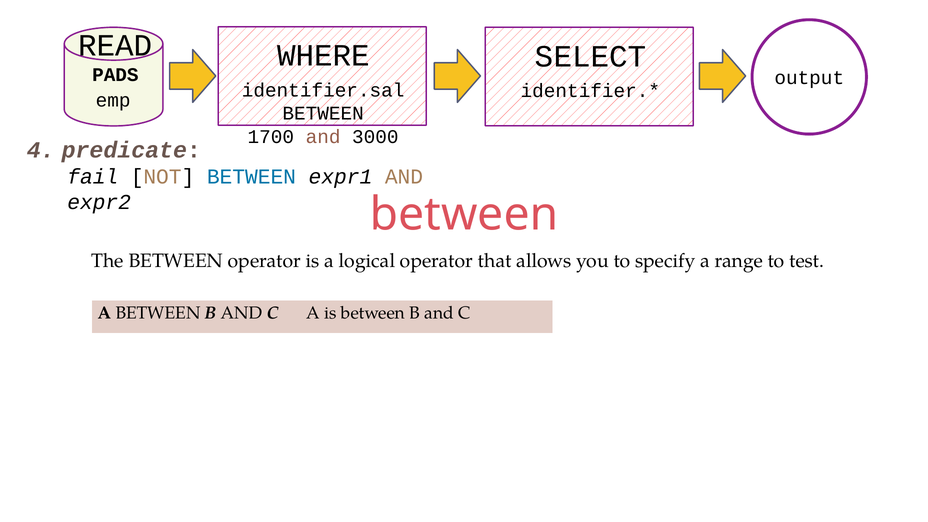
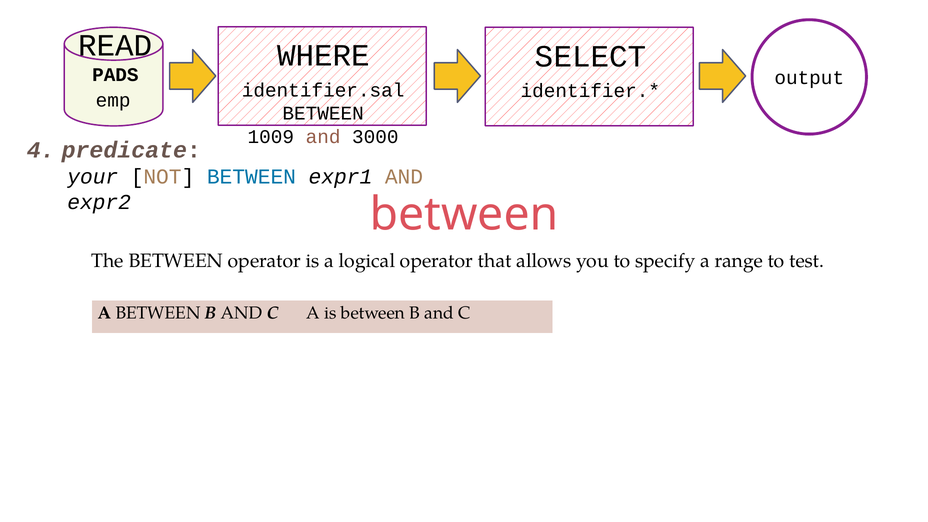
1700: 1700 -> 1009
fail: fail -> your
